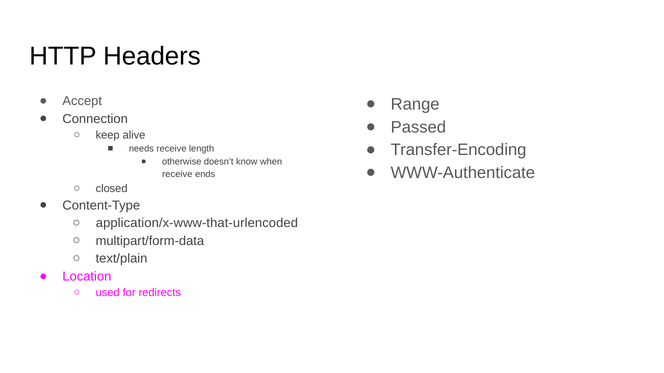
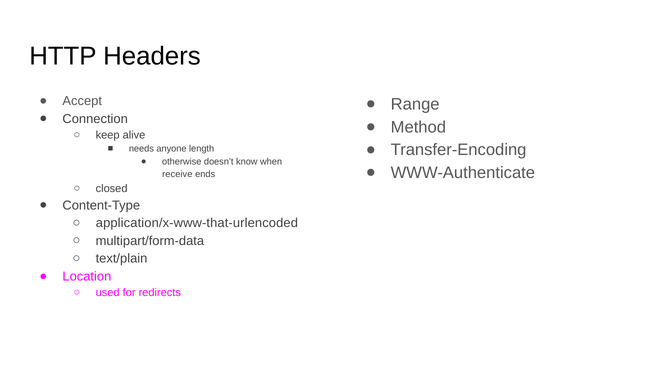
Passed: Passed -> Method
needs receive: receive -> anyone
